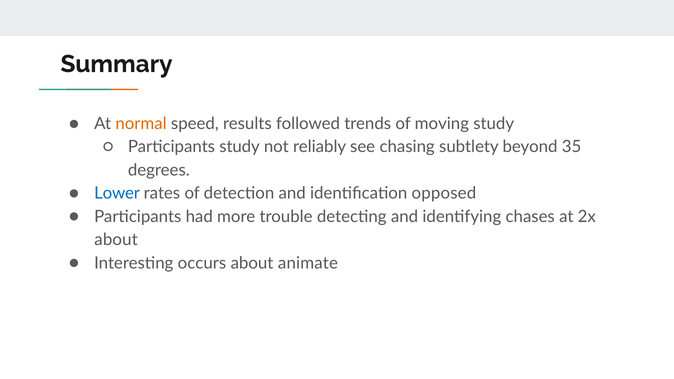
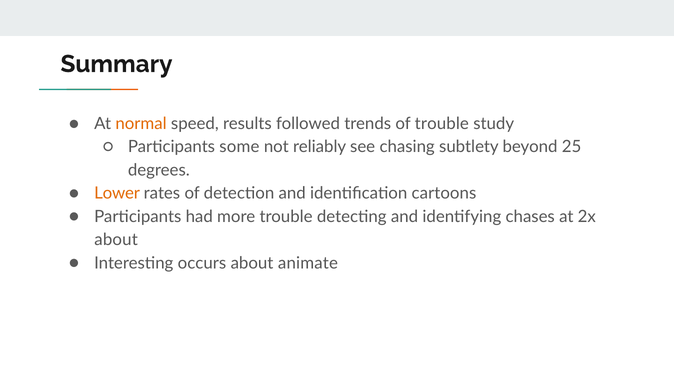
of moving: moving -> trouble
Participants study: study -> some
35: 35 -> 25
Lower colour: blue -> orange
opposed: opposed -> cartoons
